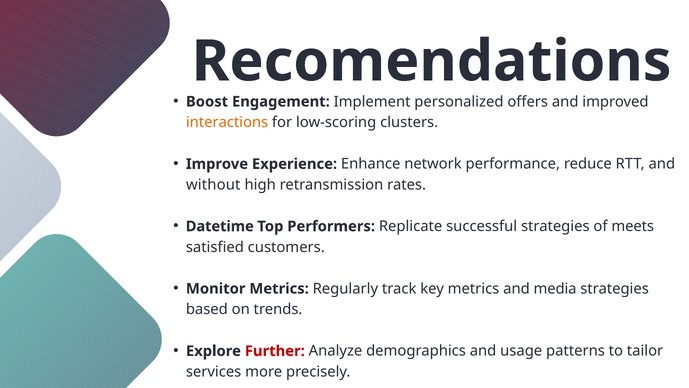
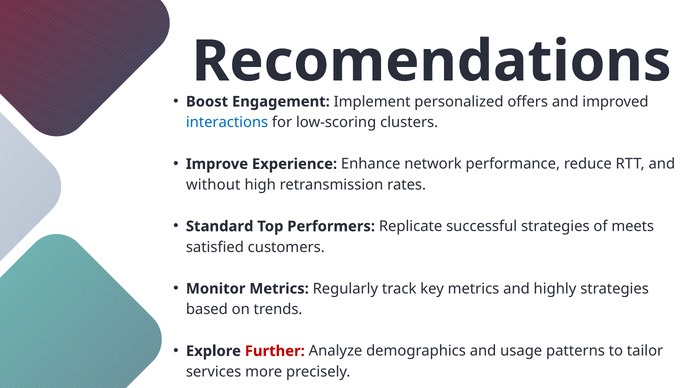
interactions colour: orange -> blue
Datetime: Datetime -> Standard
media: media -> highly
